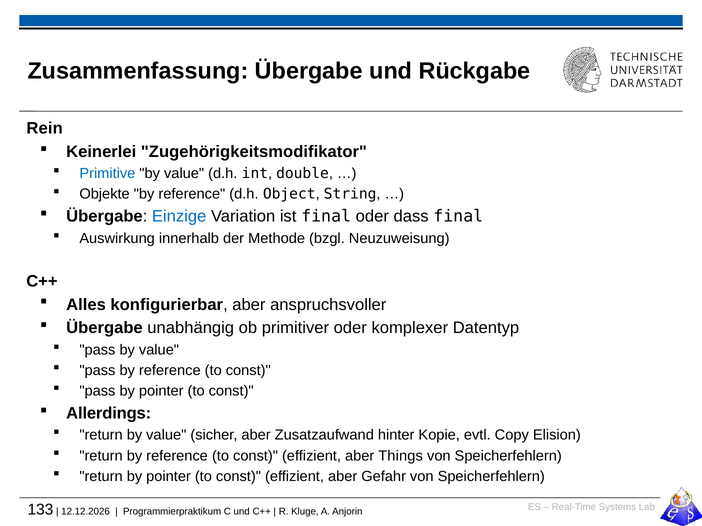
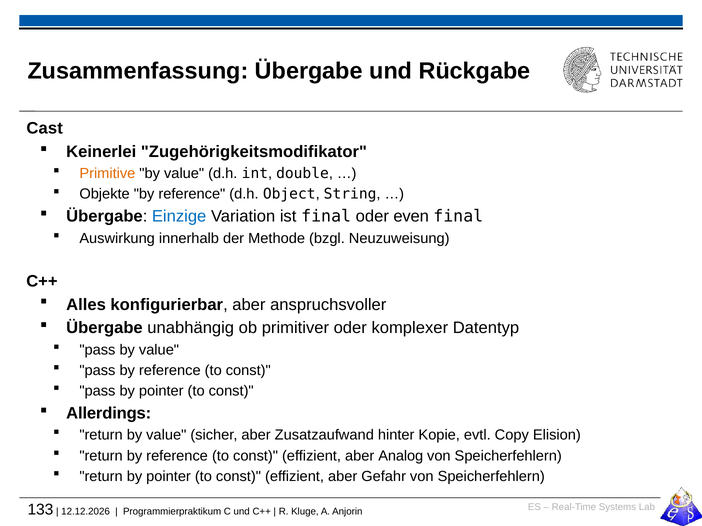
Rein: Rein -> Cast
Primitive colour: blue -> orange
dass: dass -> even
Things: Things -> Analog
